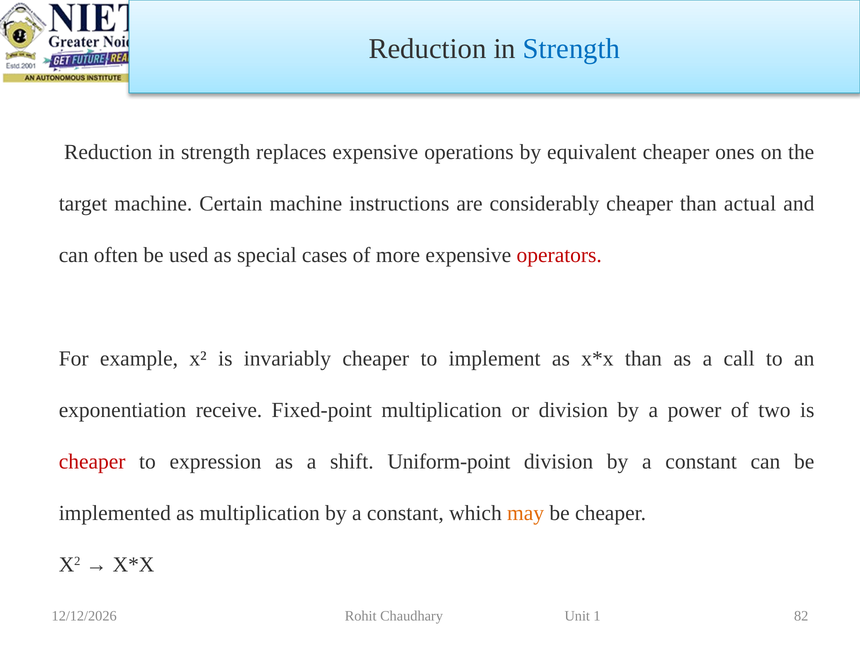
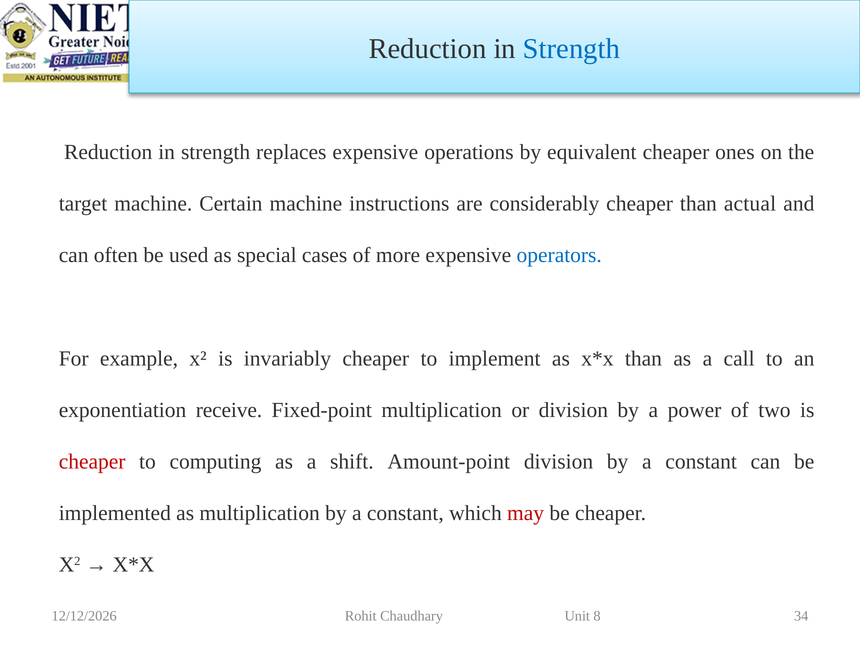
operators colour: red -> blue
expression: expression -> computing
Uniform-point: Uniform-point -> Amount-point
may colour: orange -> red
1: 1 -> 8
82: 82 -> 34
